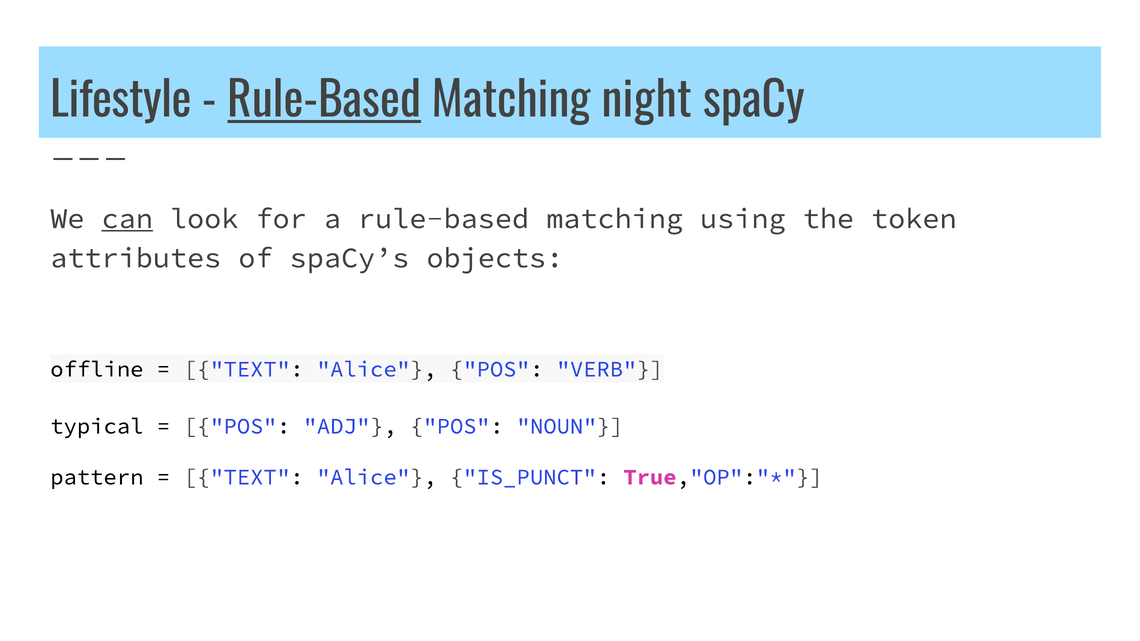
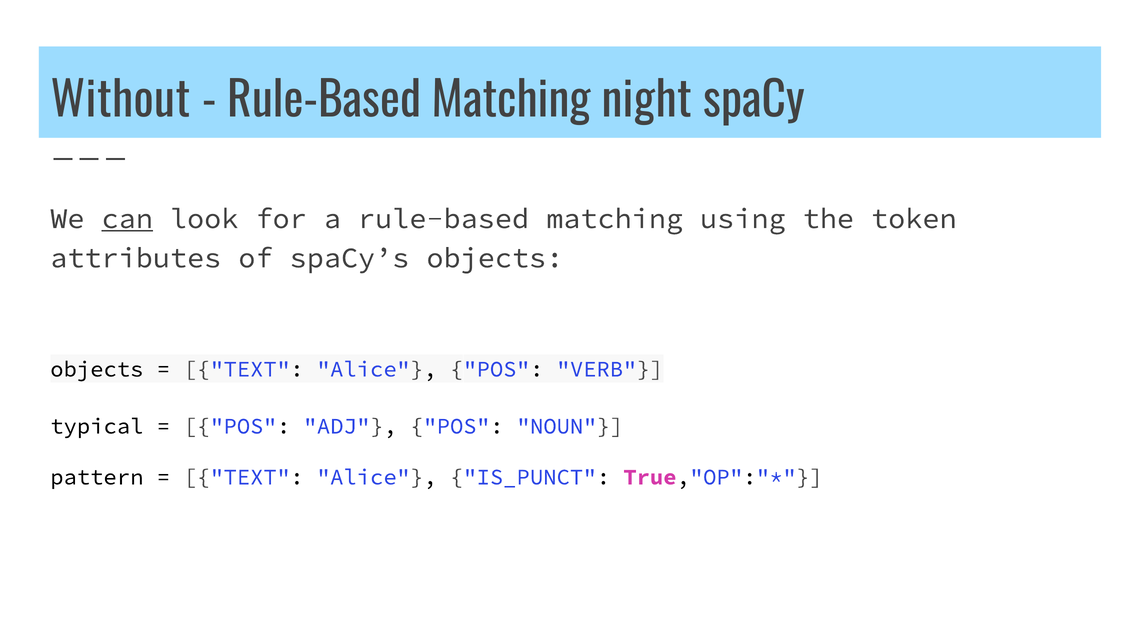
Lifestyle: Lifestyle -> Without
Rule-Based at (324, 101) underline: present -> none
offline at (97, 369): offline -> objects
